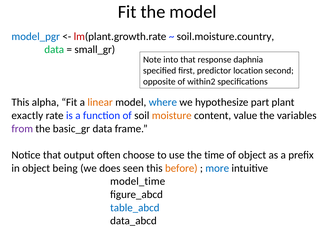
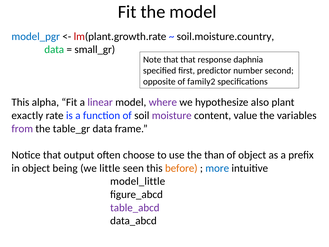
Note into: into -> that
location: location -> number
within2: within2 -> family2
linear colour: orange -> purple
where colour: blue -> purple
part: part -> also
moisture colour: orange -> purple
basic_gr: basic_gr -> table_gr
time: time -> than
does: does -> little
model_time: model_time -> model_little
table_abcd colour: blue -> purple
